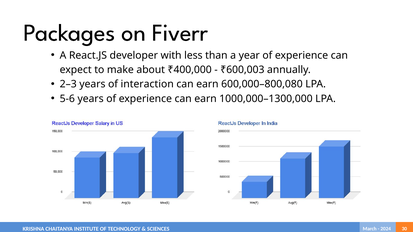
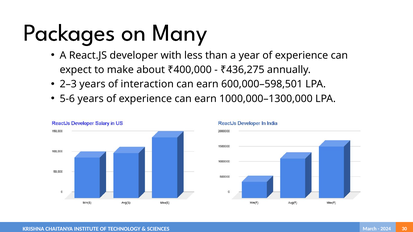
Fiverr: Fiverr -> Many
₹600,003: ₹600,003 -> ₹436,275
600,000–800,080: 600,000–800,080 -> 600,000–598,501
